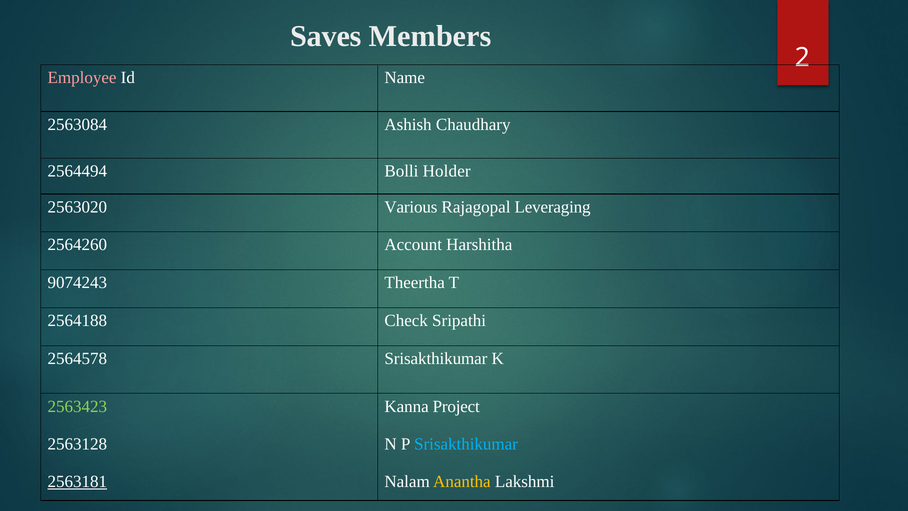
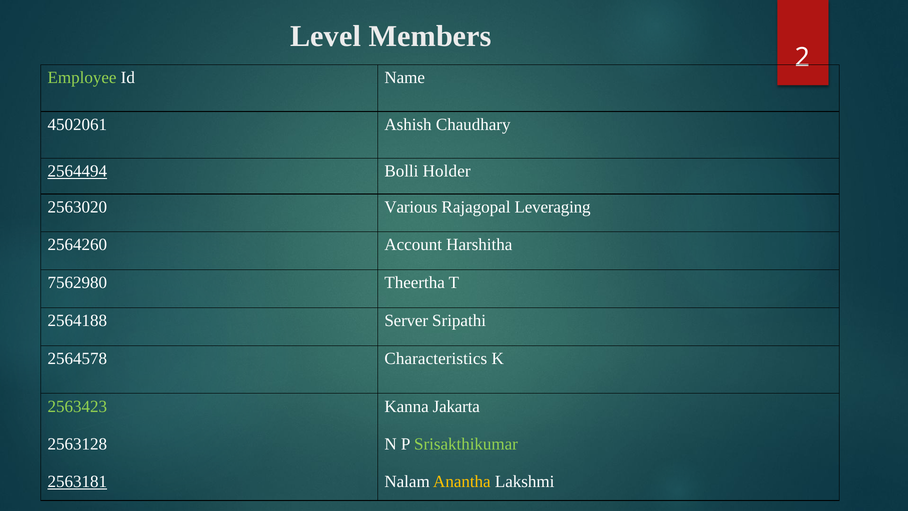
Saves: Saves -> Level
Employee colour: pink -> light green
2563084: 2563084 -> 4502061
2564494 underline: none -> present
9074243: 9074243 -> 7562980
Check: Check -> Server
2564578 Srisakthikumar: Srisakthikumar -> Characteristics
Project: Project -> Jakarta
Srisakthikumar at (466, 444) colour: light blue -> light green
